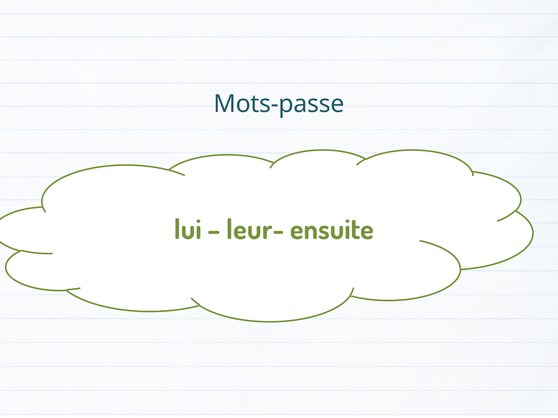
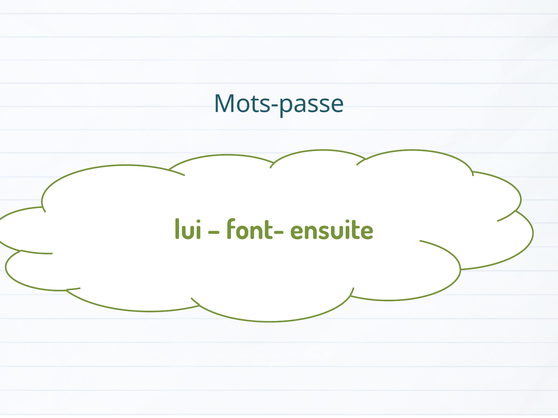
leur-: leur- -> font-
